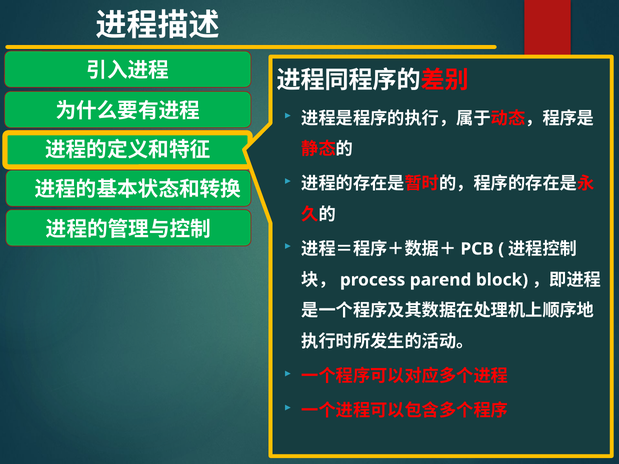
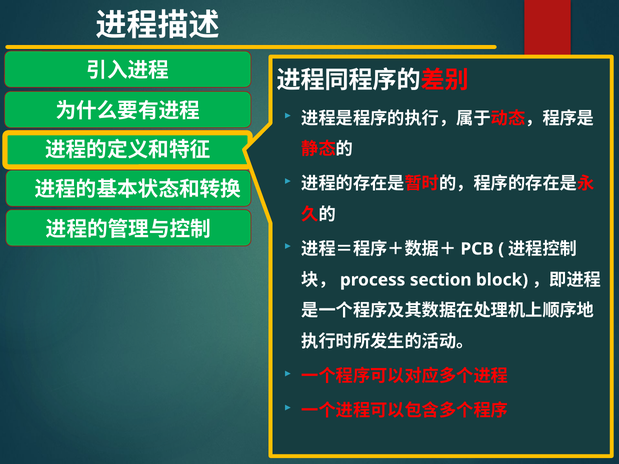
parend: parend -> section
